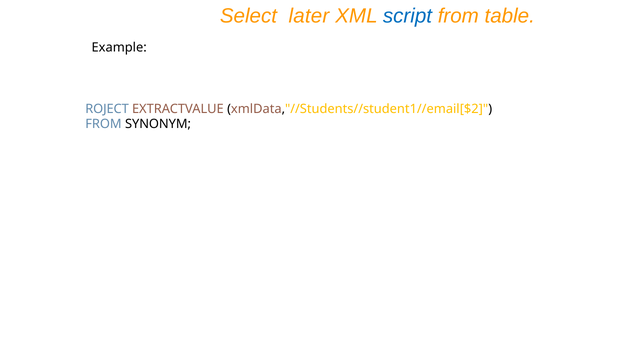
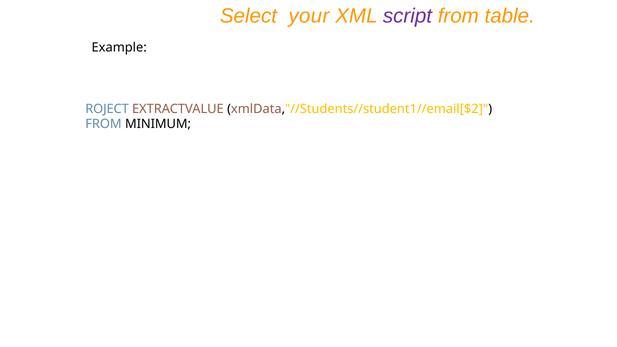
later: later -> your
script colour: blue -> purple
SYNONYM: SYNONYM -> MINIMUM
